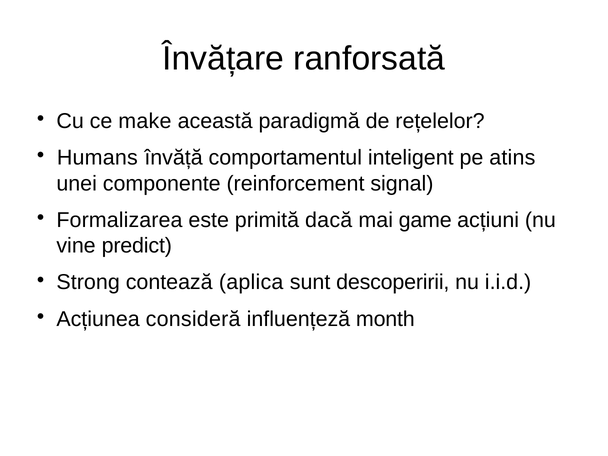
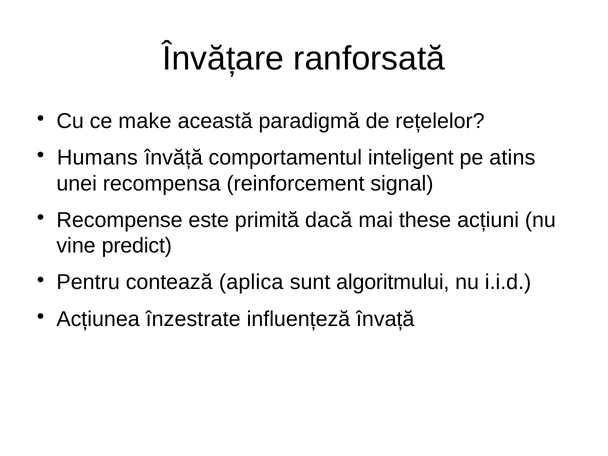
componente: componente -> recompensa
Formalizarea: Formalizarea -> Recompense
game: game -> these
Strong: Strong -> Pentru
descoperirii: descoperirii -> algoritmului
consideră: consideră -> înzestrate
month: month -> învață
